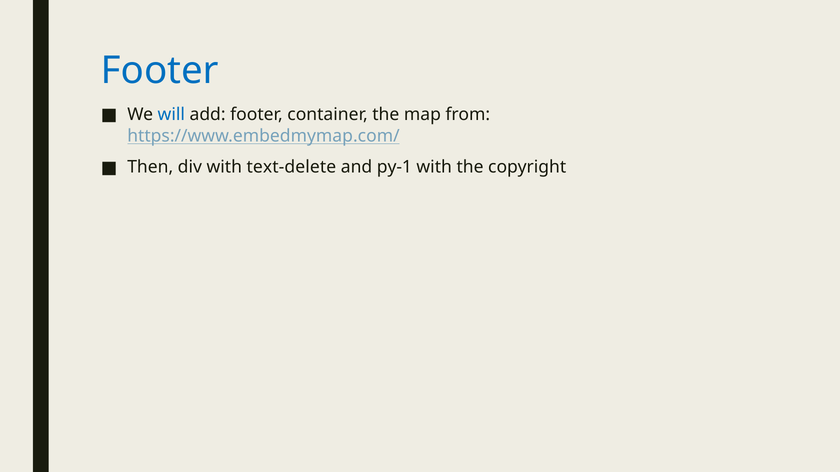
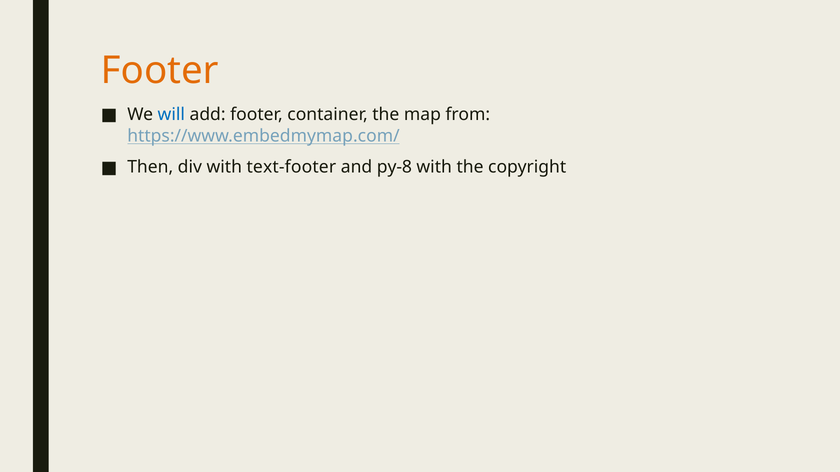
Footer at (160, 71) colour: blue -> orange
text-delete: text-delete -> text-footer
py-1: py-1 -> py-8
